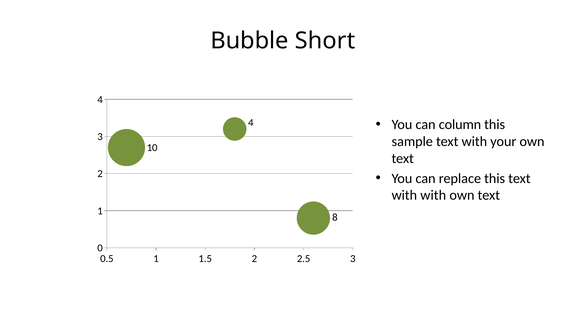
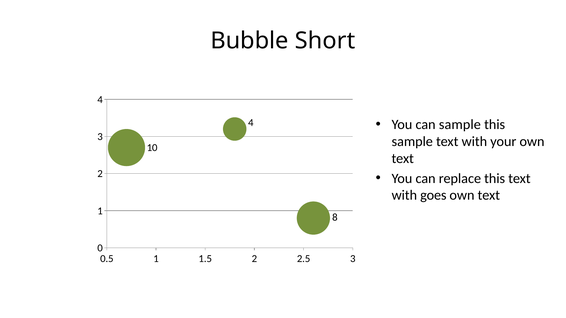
can column: column -> sample
with with: with -> goes
